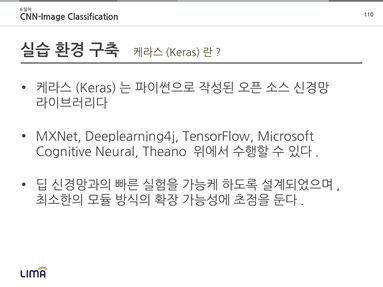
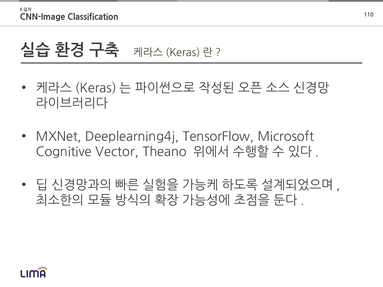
Neural: Neural -> Vector
